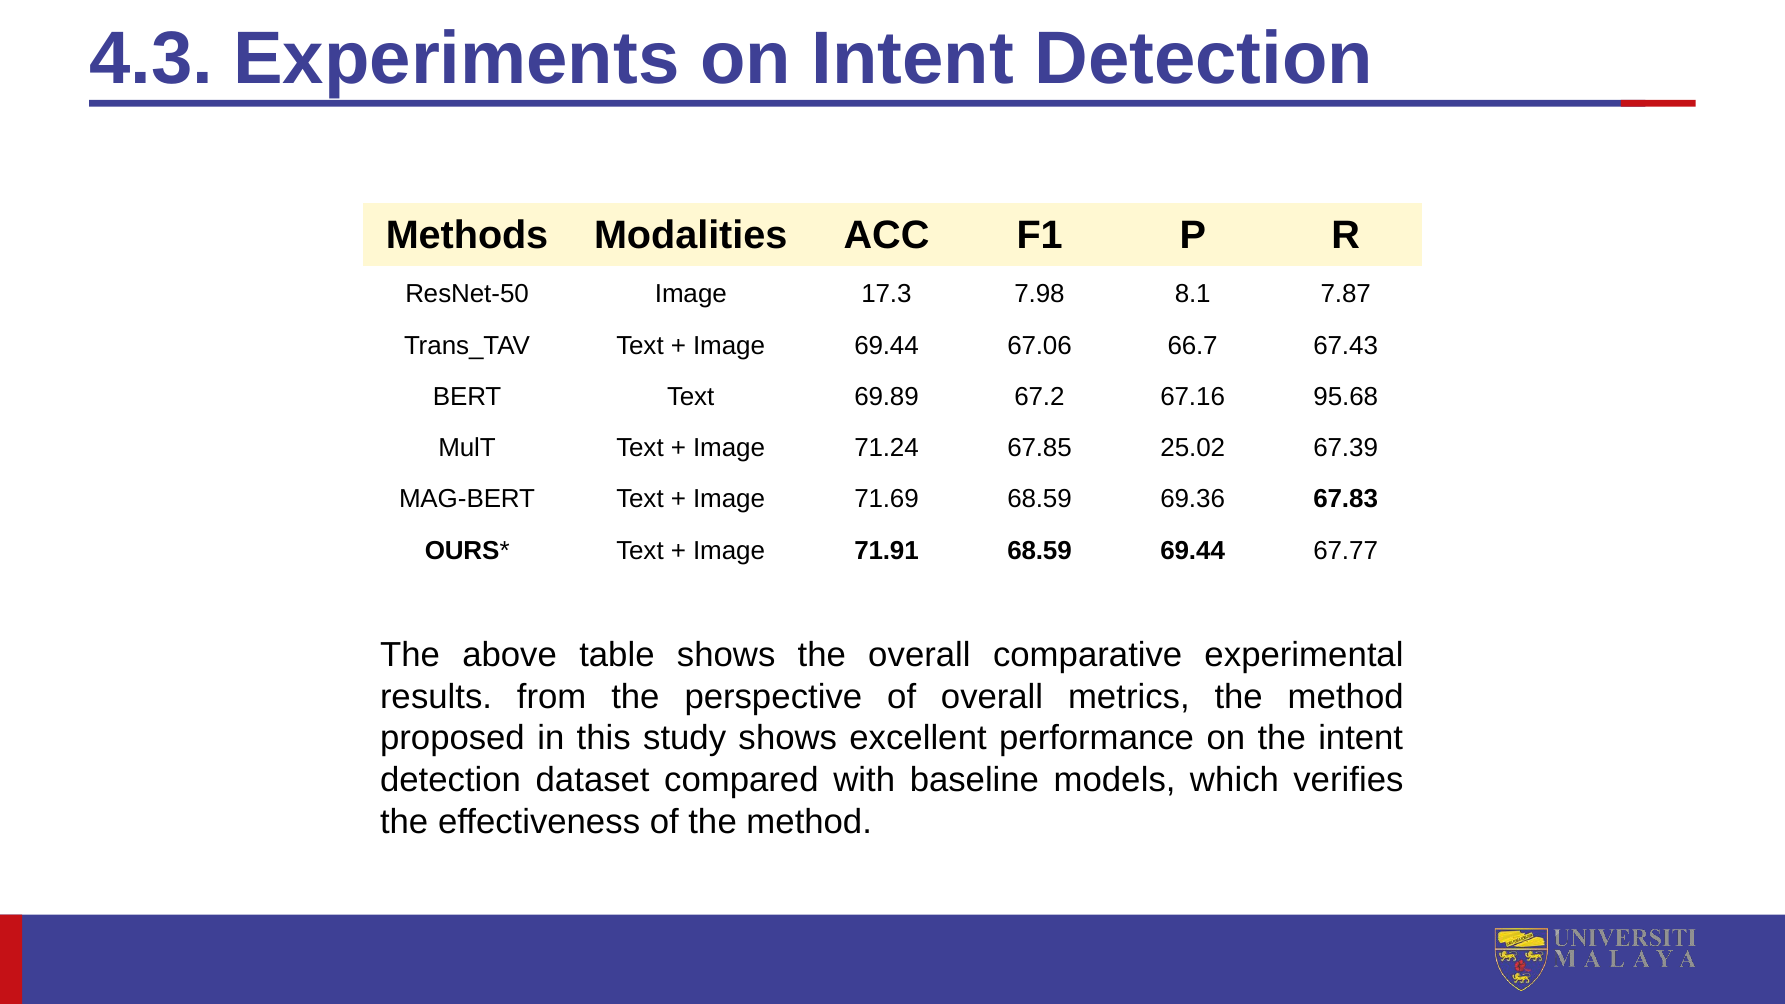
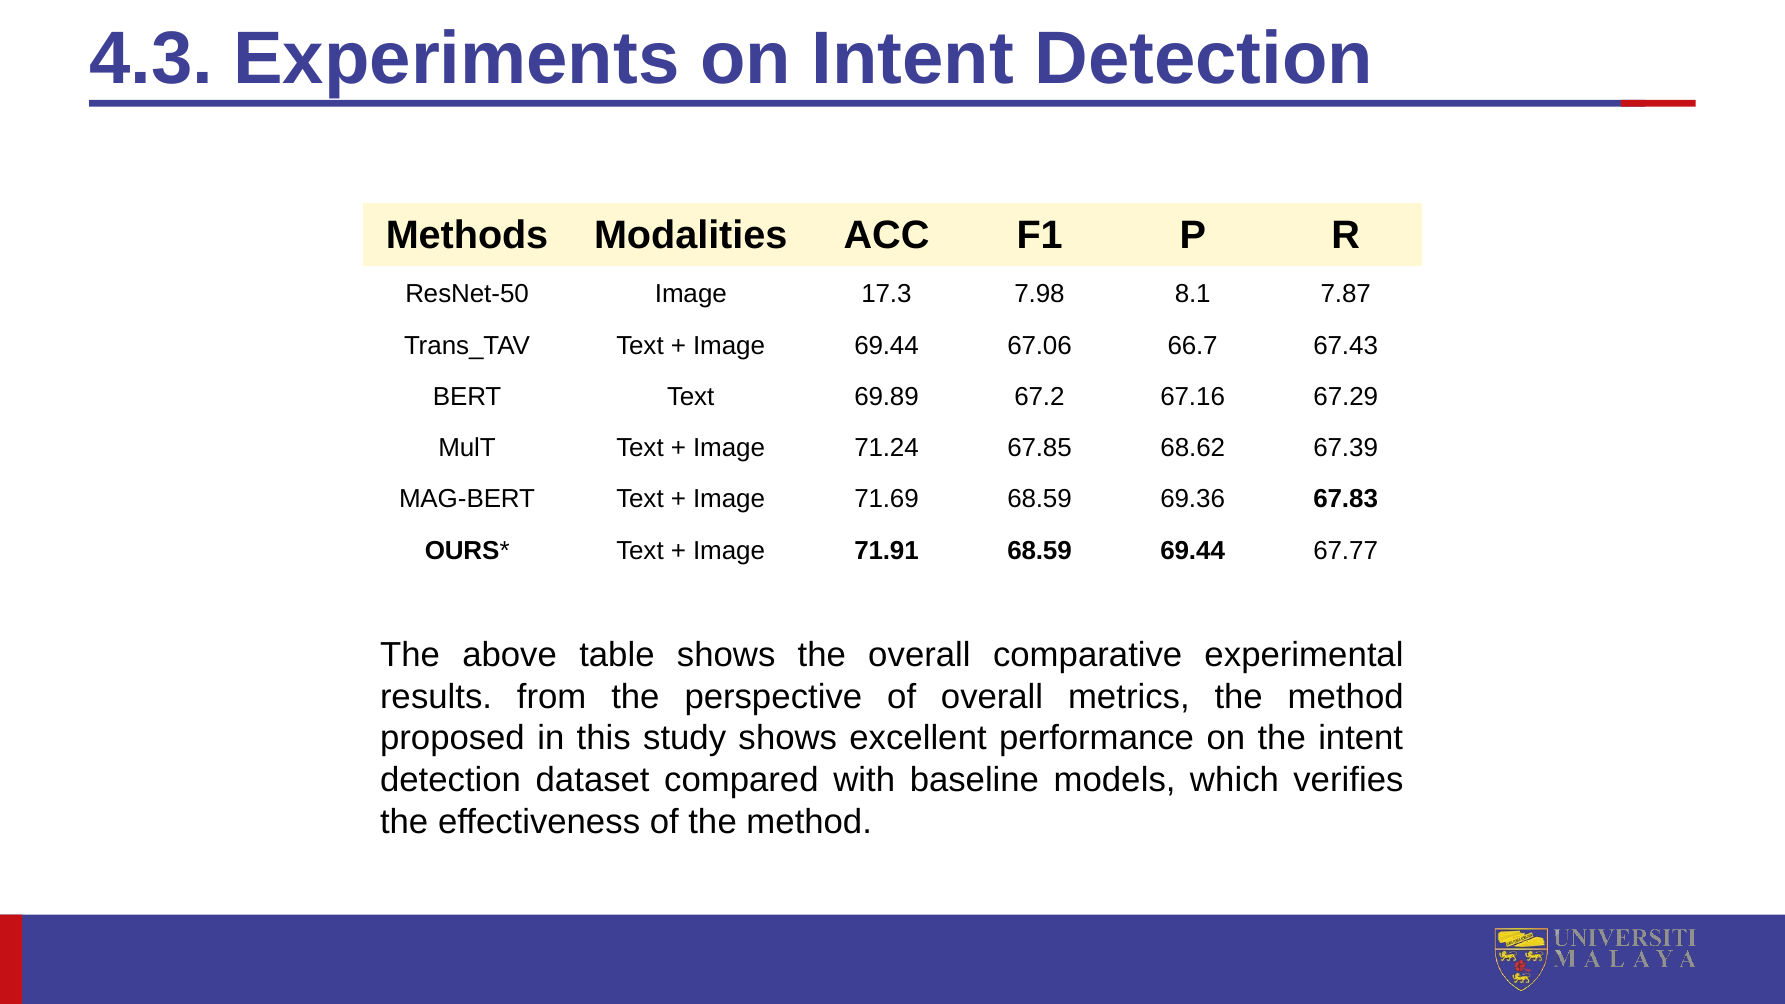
95.68: 95.68 -> 67.29
25.02: 25.02 -> 68.62
